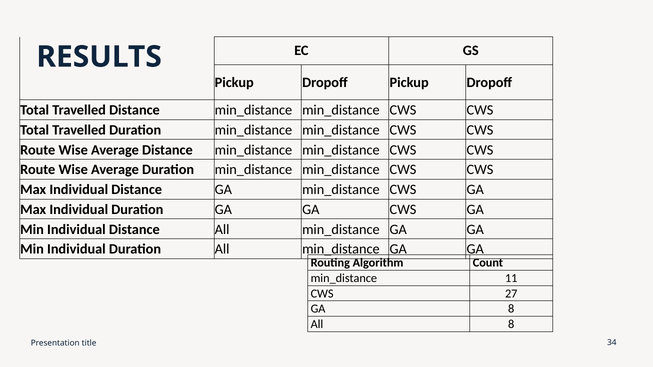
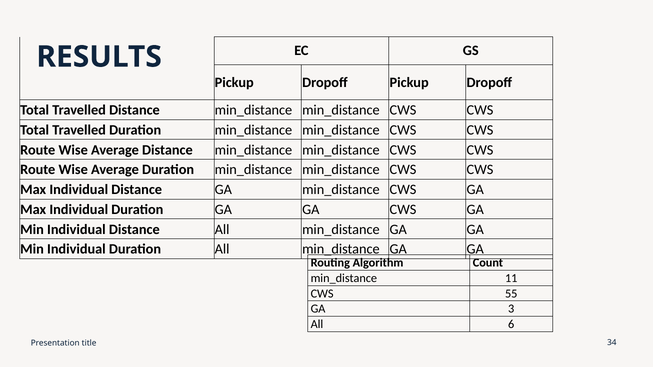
27: 27 -> 55
GA 8: 8 -> 3
All 8: 8 -> 6
